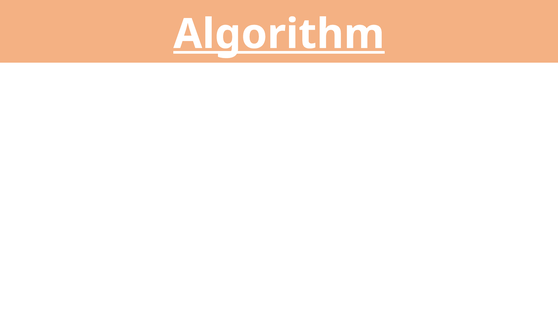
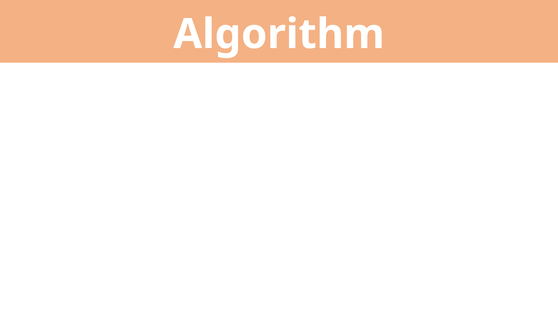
Algorithm underline: present -> none
